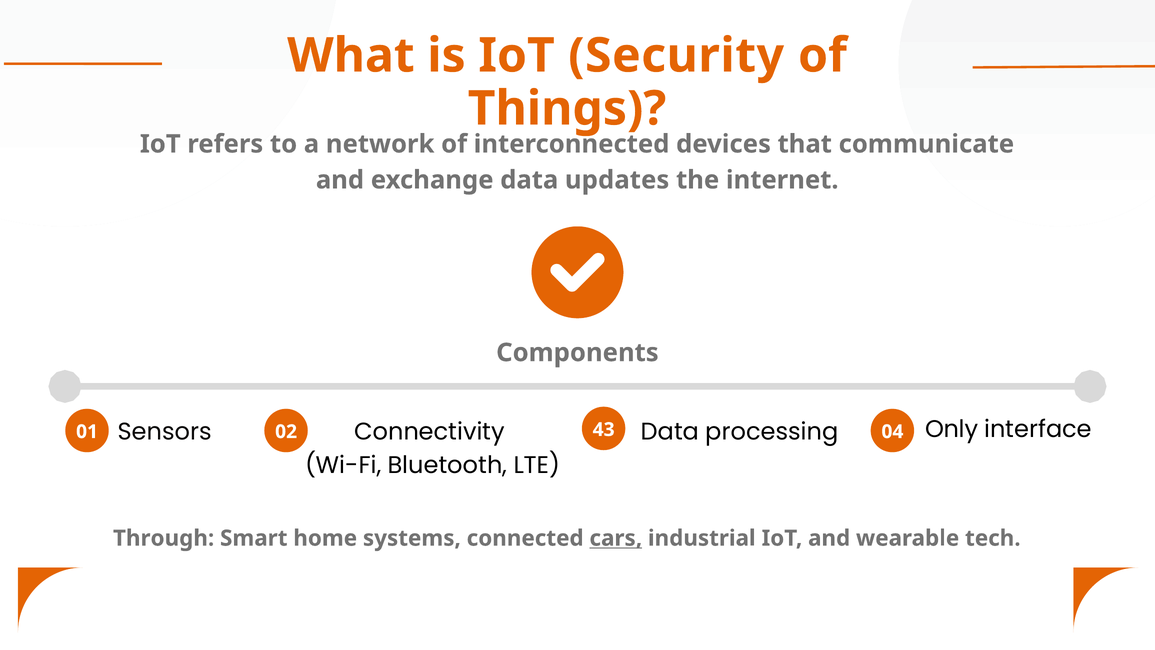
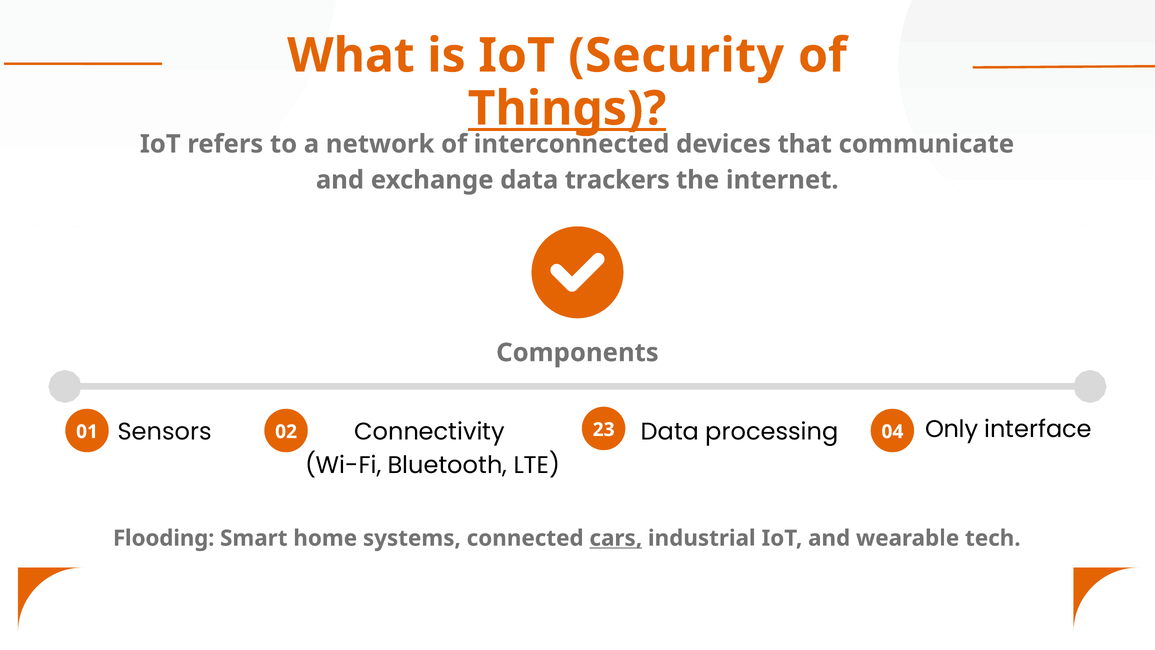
Things underline: none -> present
updates: updates -> trackers
43: 43 -> 23
Through: Through -> Flooding
